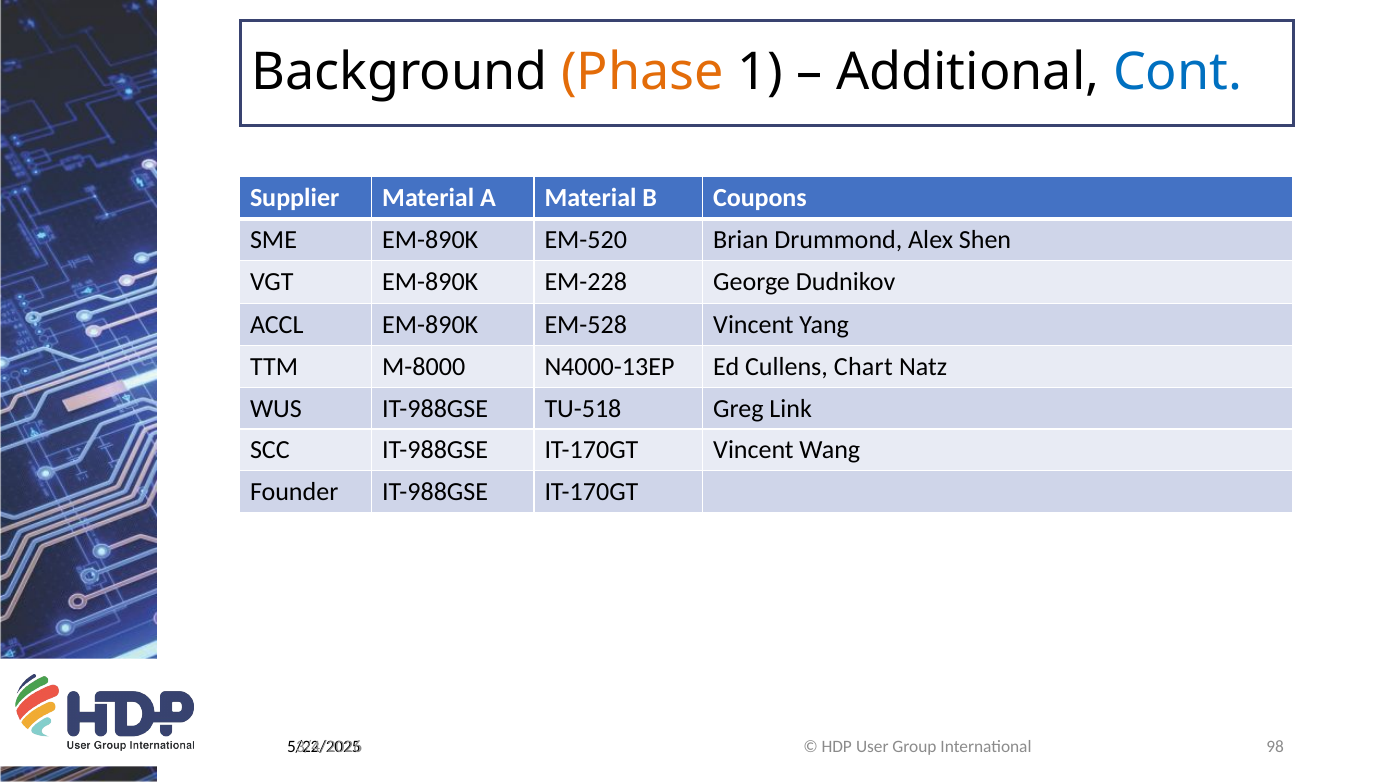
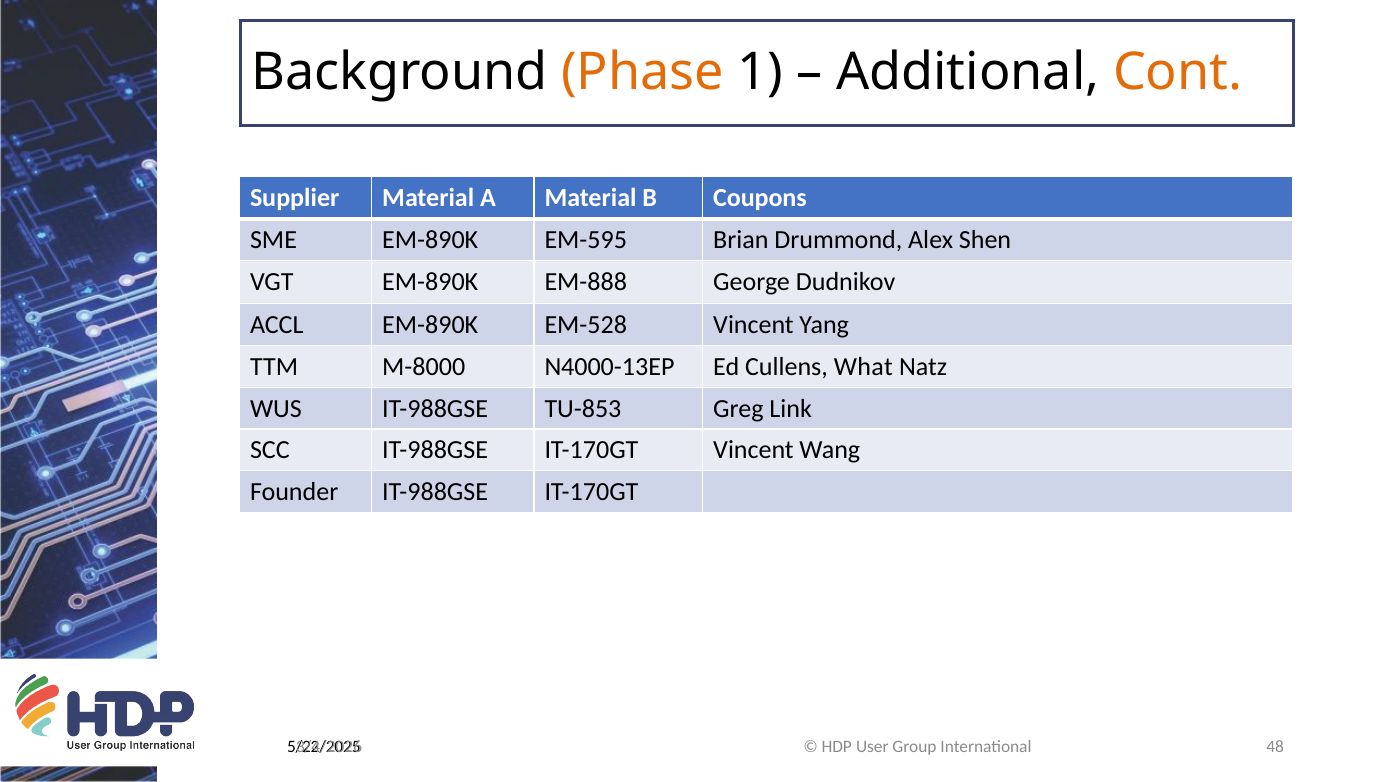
Cont colour: blue -> orange
EM-520: EM-520 -> EM-595
EM-228: EM-228 -> EM-888
Chart: Chart -> What
TU-518: TU-518 -> TU-853
98: 98 -> 48
